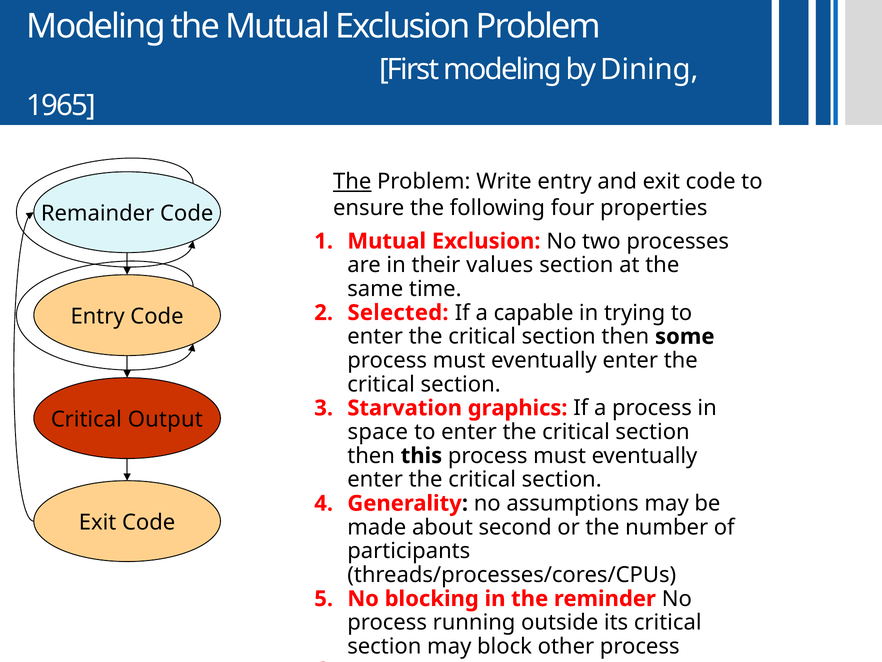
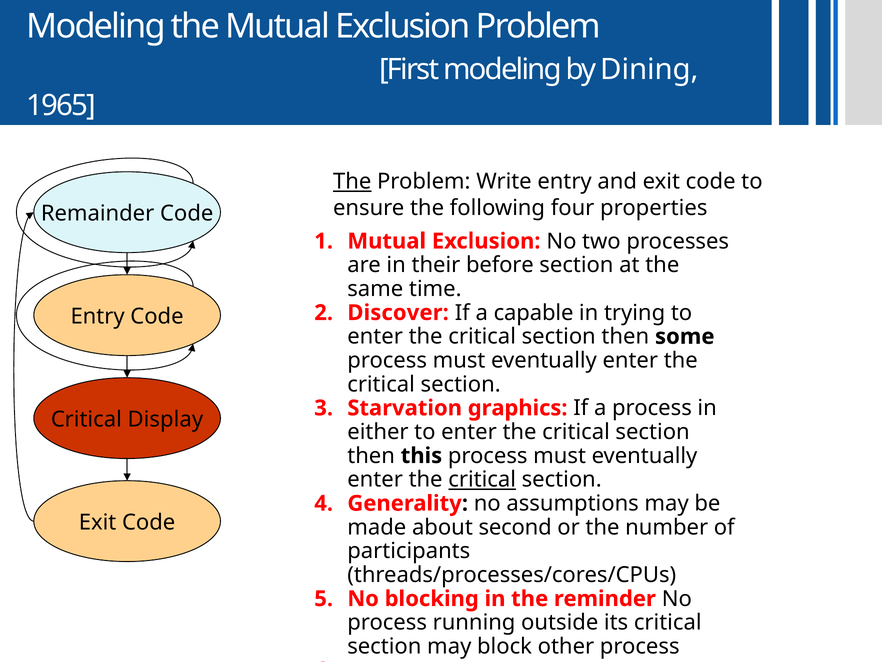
values: values -> before
Selected: Selected -> Discover
Output: Output -> Display
space: space -> either
critical at (482, 479) underline: none -> present
